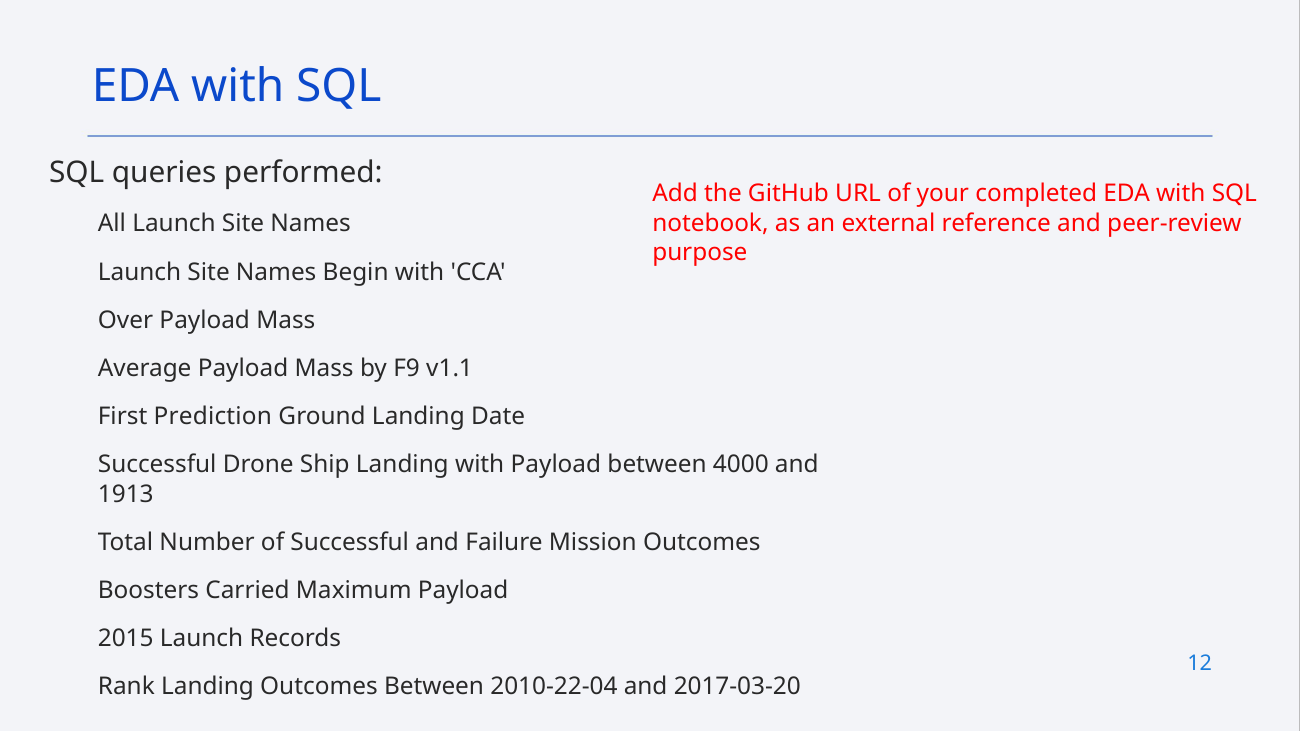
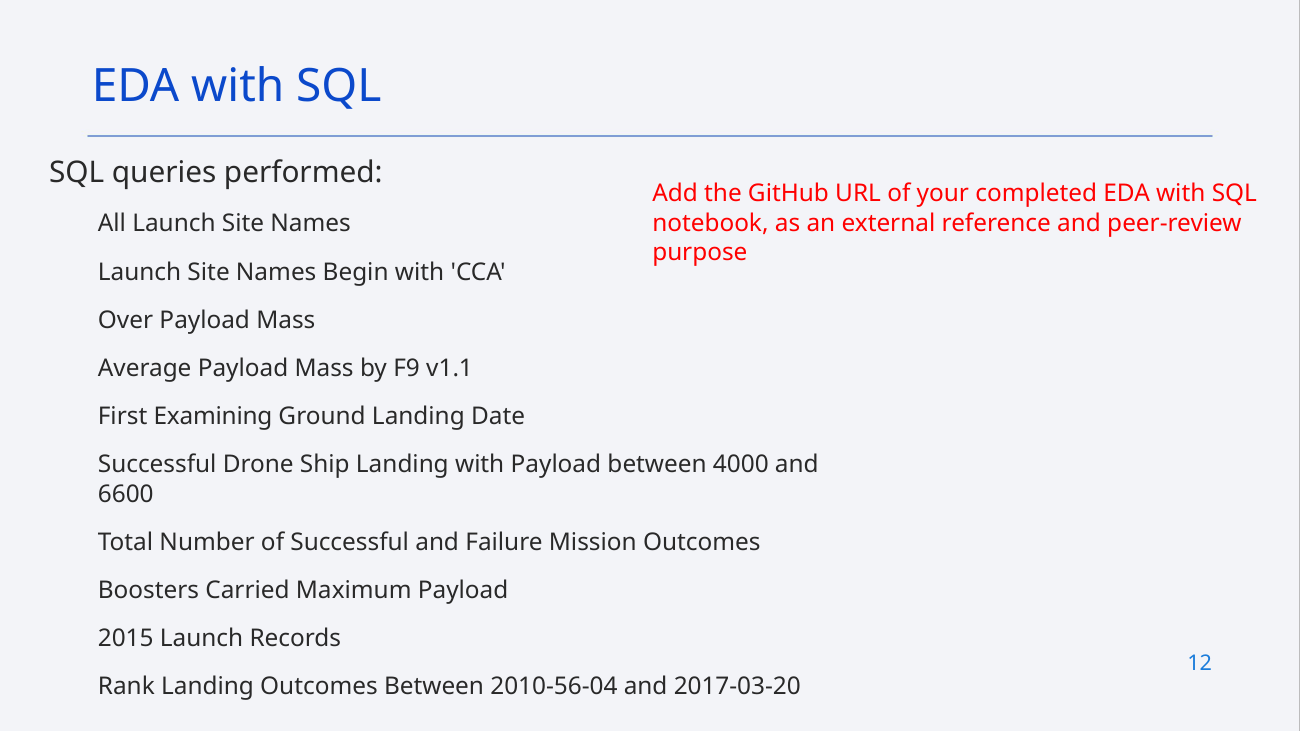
Prediction: Prediction -> Examining
1913: 1913 -> 6600
2010-22-04: 2010-22-04 -> 2010-56-04
